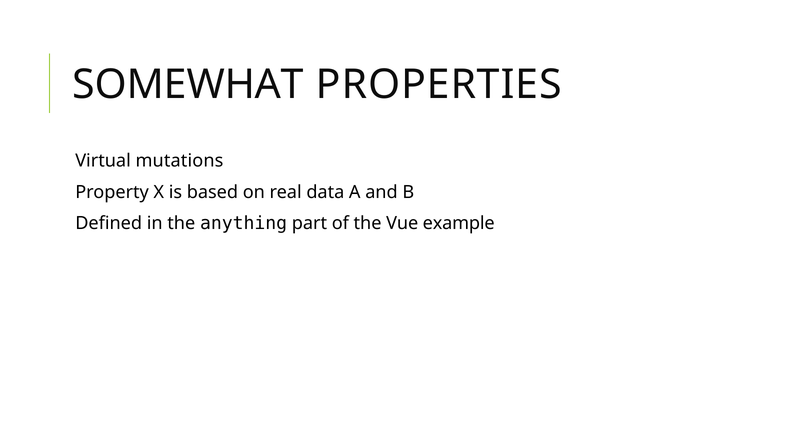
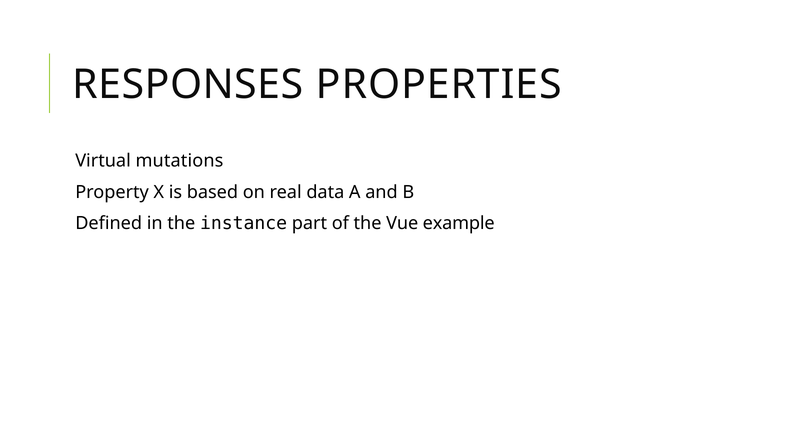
SOMEWHAT: SOMEWHAT -> RESPONSES
anything: anything -> instance
